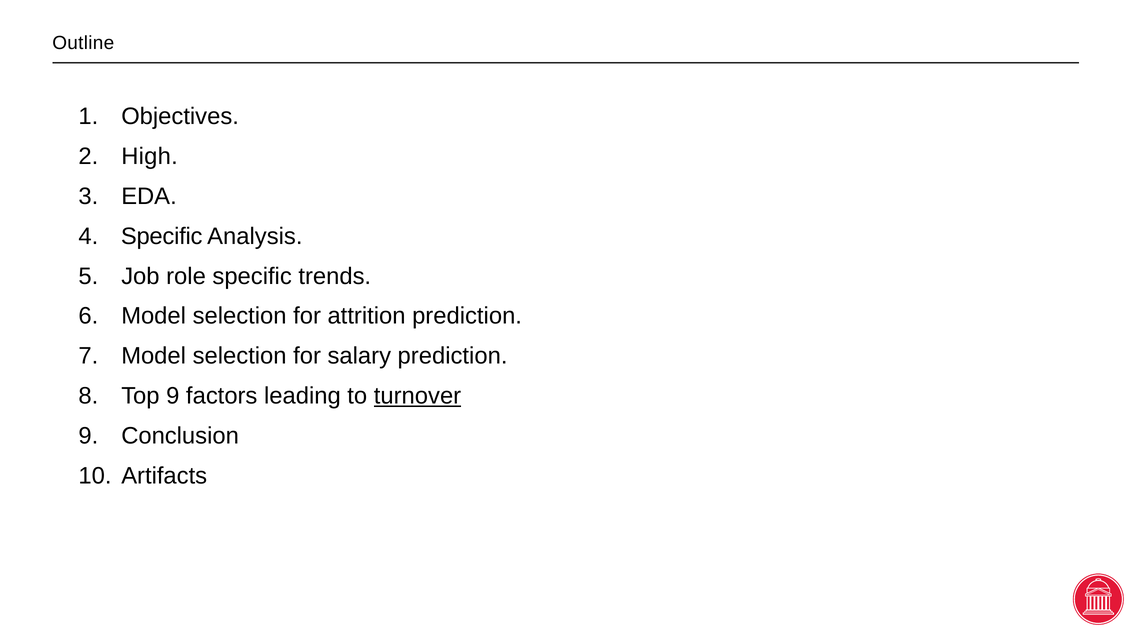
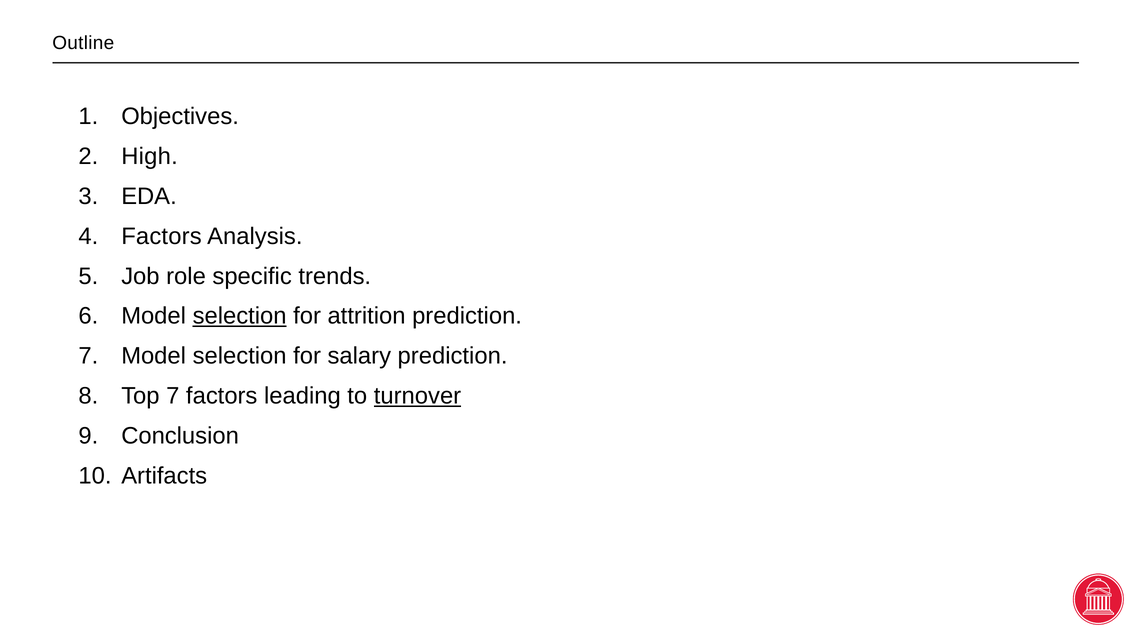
Specific at (162, 236): Specific -> Factors
selection at (240, 316) underline: none -> present
Top 9: 9 -> 7
